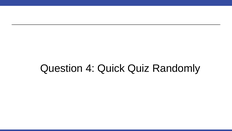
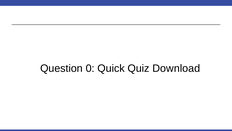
4: 4 -> 0
Randomly: Randomly -> Download
